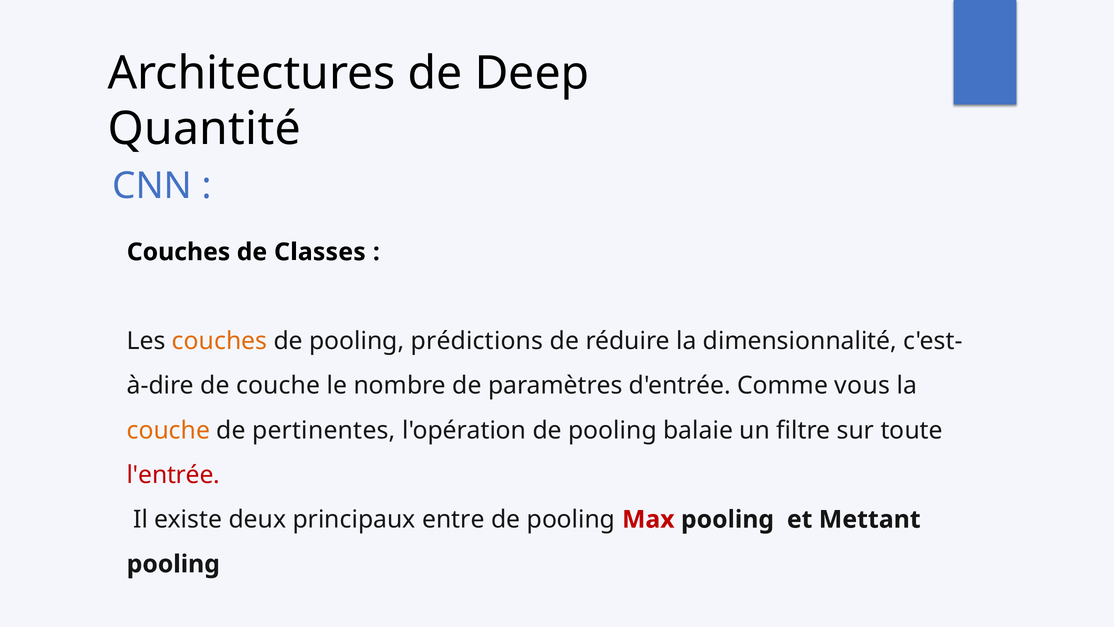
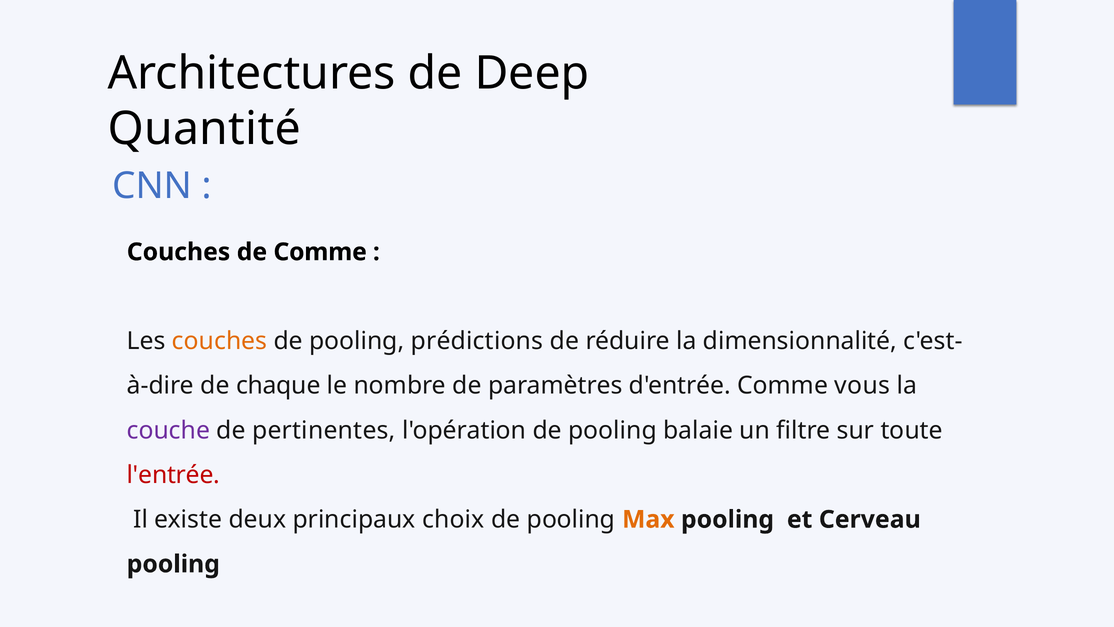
de Classes: Classes -> Comme
de couche: couche -> chaque
couche at (168, 430) colour: orange -> purple
entre: entre -> choix
Max colour: red -> orange
Mettant: Mettant -> Cerveau
